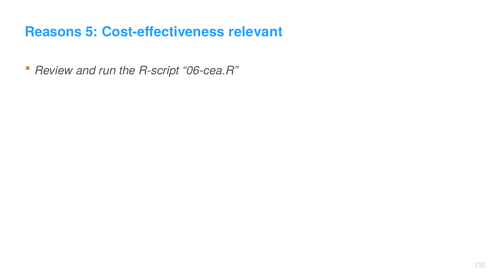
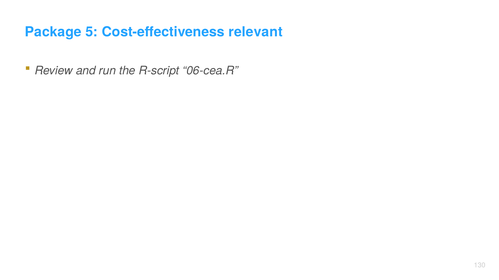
Reasons: Reasons -> Package
